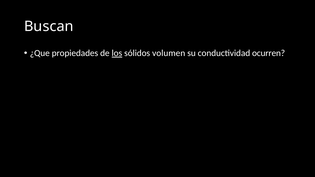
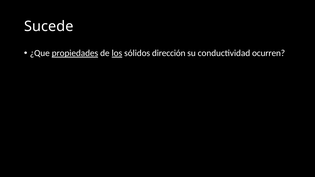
Buscan: Buscan -> Sucede
propiedades underline: none -> present
volumen: volumen -> dirección
